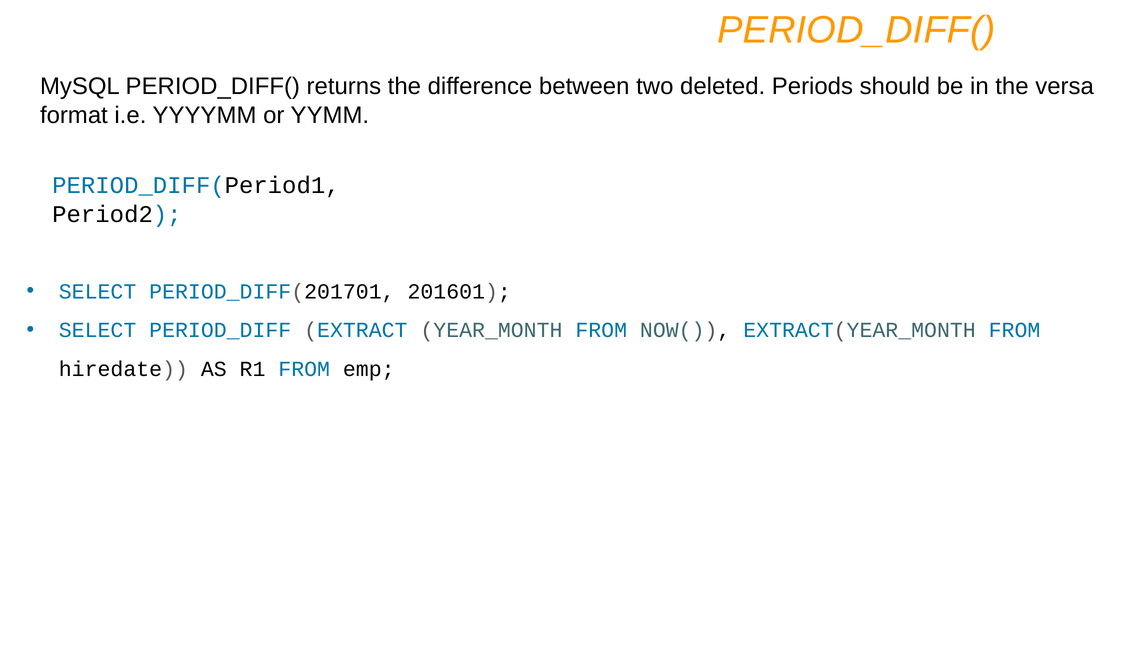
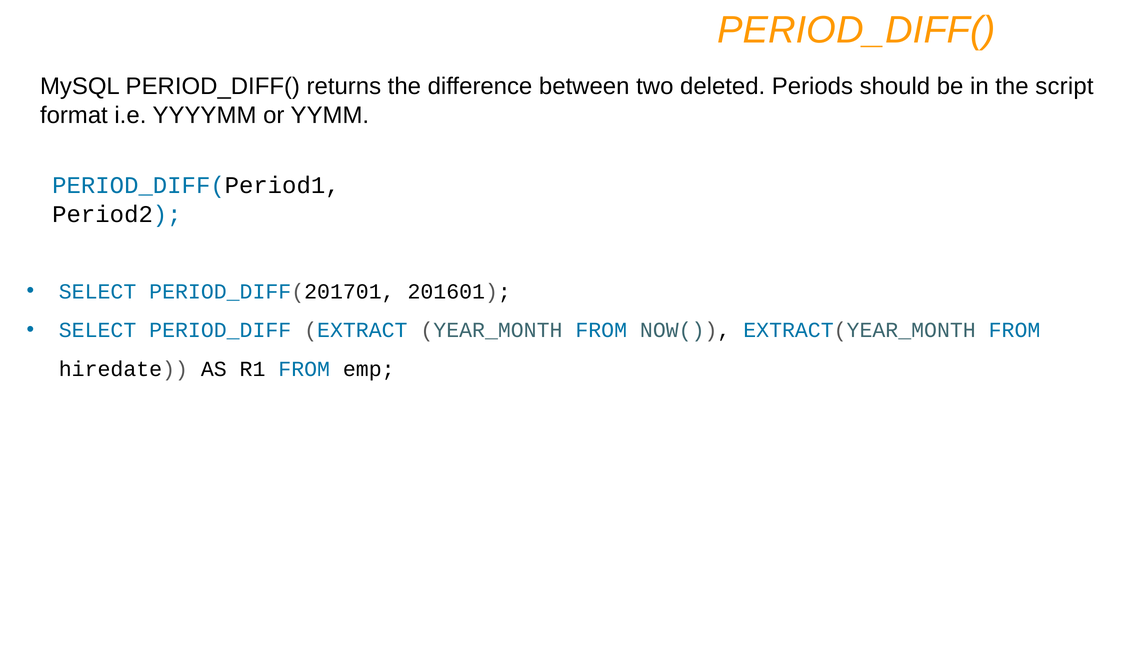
versa: versa -> script
